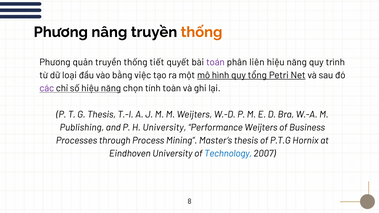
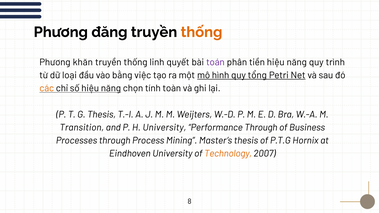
nâng: nâng -> đăng
quản: quản -> khăn
tiết: tiết -> linh
liên: liên -> tiền
các colour: purple -> orange
Publishing: Publishing -> Transition
Performance Weijters: Weijters -> Through
Technology colour: blue -> orange
